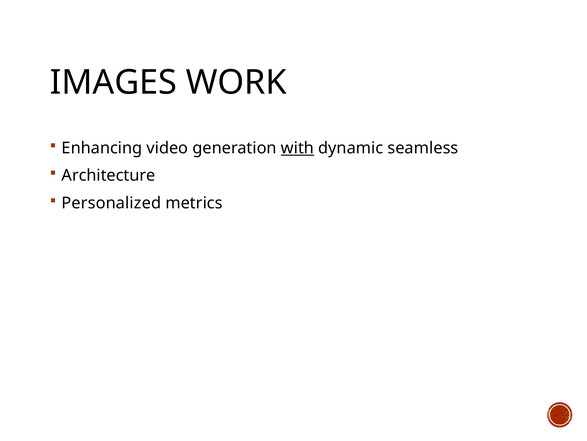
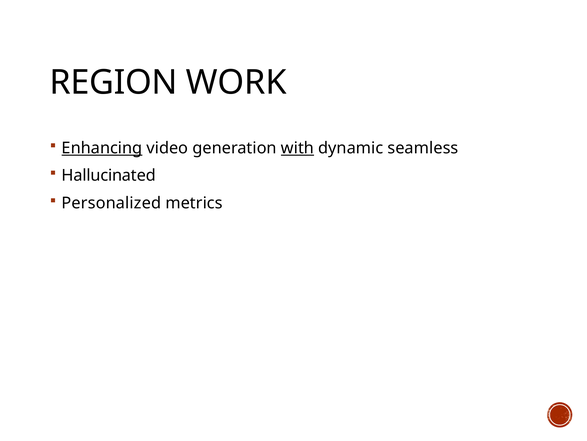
IMAGES: IMAGES -> REGION
Enhancing underline: none -> present
Architecture: Architecture -> Hallucinated
